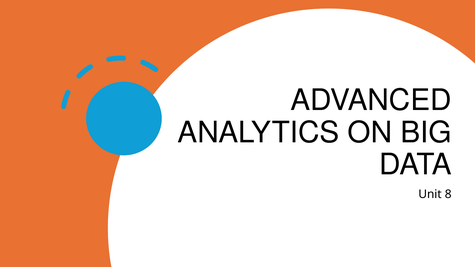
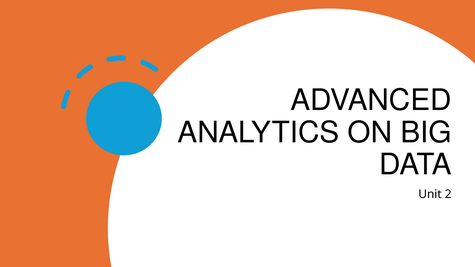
8: 8 -> 2
